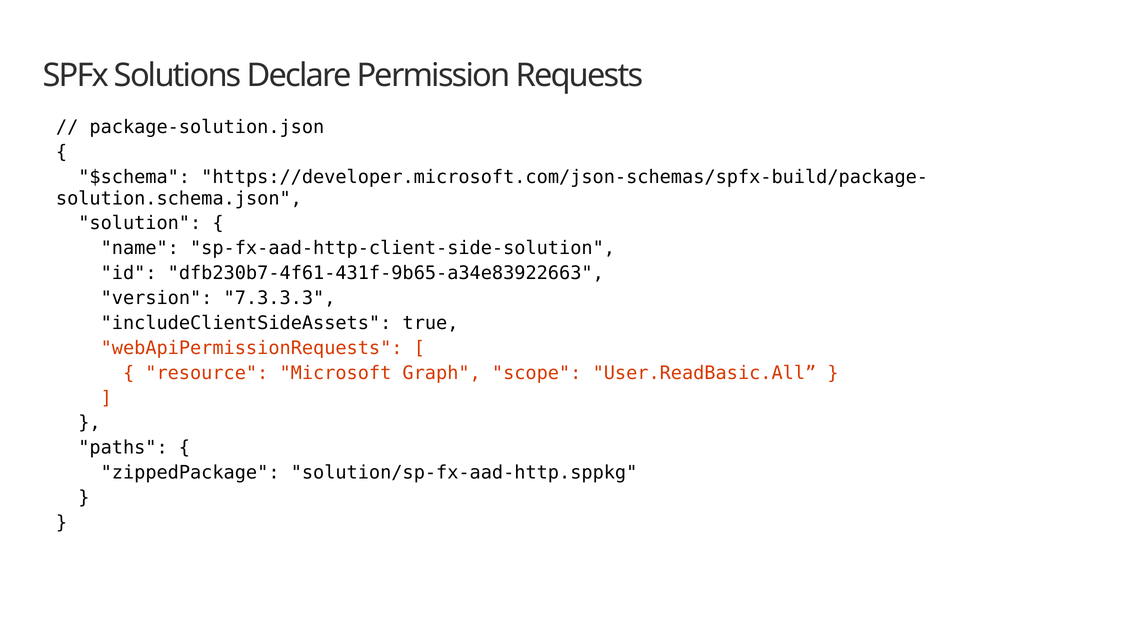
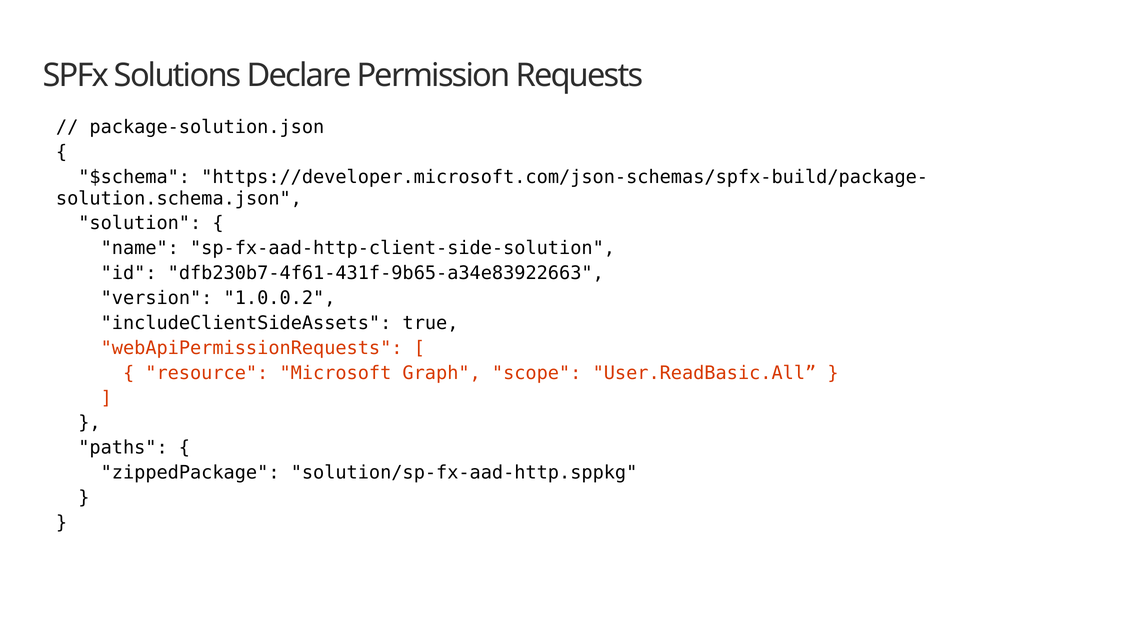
7.3.3.3: 7.3.3.3 -> 1.0.0.2
